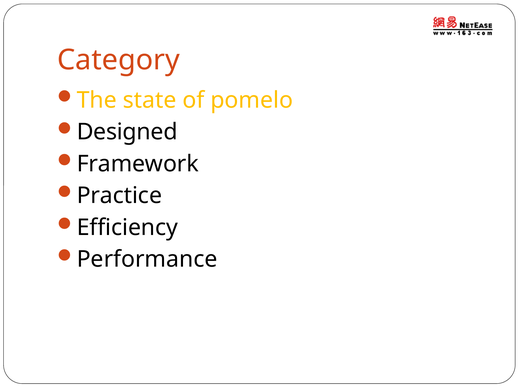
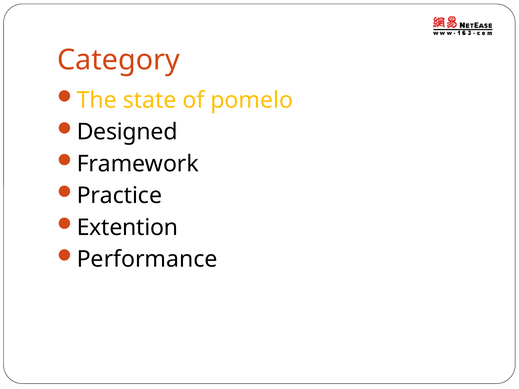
Efficiency: Efficiency -> Extention
